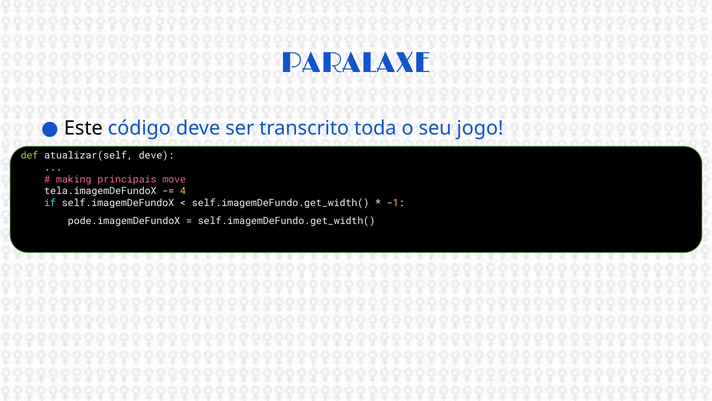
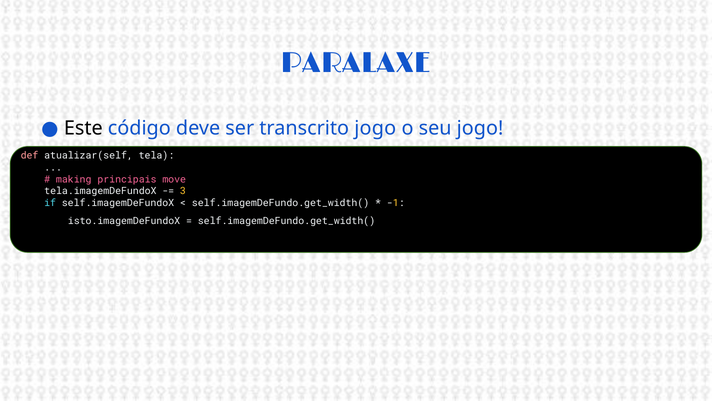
transcrito toda: toda -> jogo
def colour: light green -> pink
atualizar(self deve: deve -> tela
4: 4 -> 3
pode.imagemDeFundoX: pode.imagemDeFundoX -> isto.imagemDeFundoX
